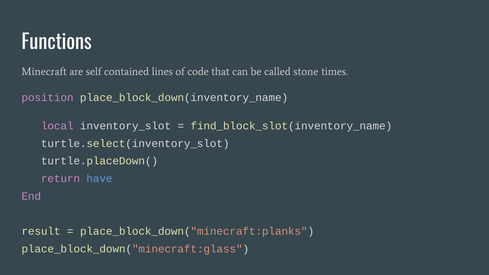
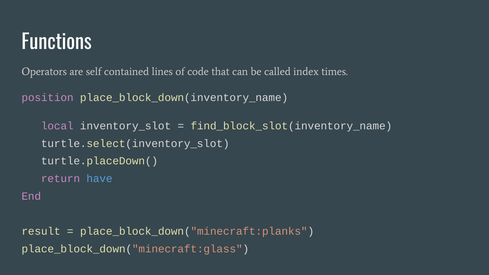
Minecraft: Minecraft -> Operators
stone: stone -> index
